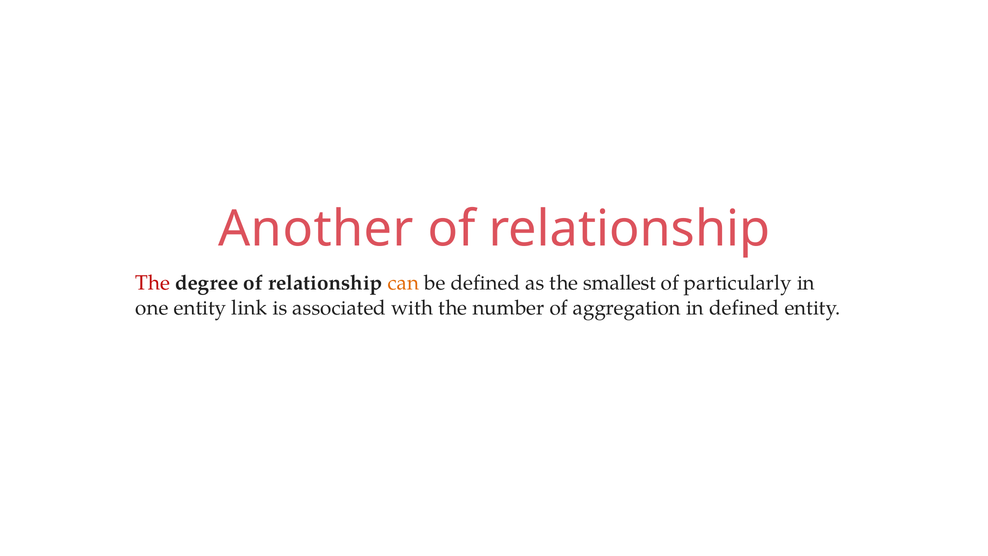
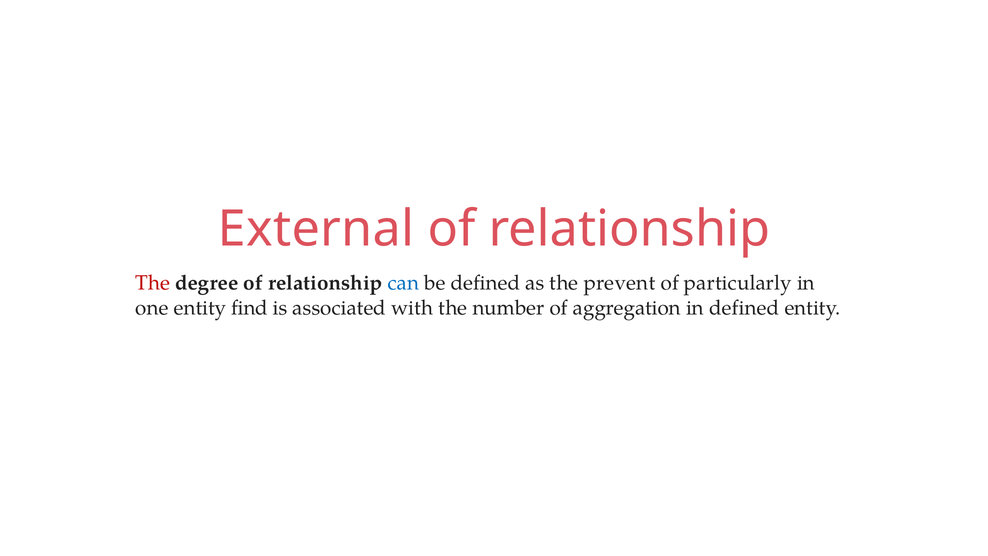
Another: Another -> External
can colour: orange -> blue
smallest: smallest -> prevent
link: link -> find
